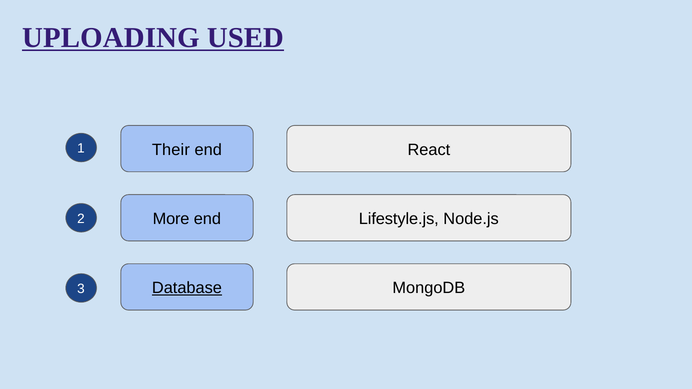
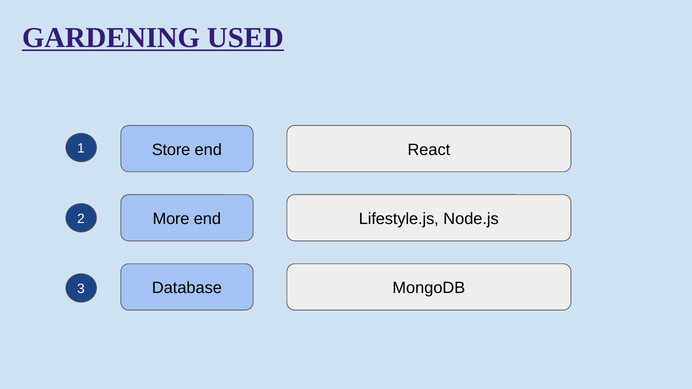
UPLOADING: UPLOADING -> GARDENING
Their: Their -> Store
Database underline: present -> none
